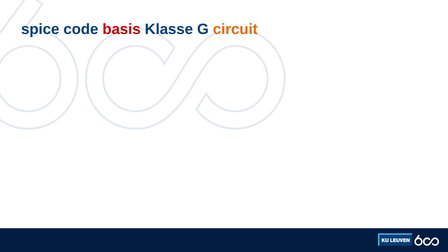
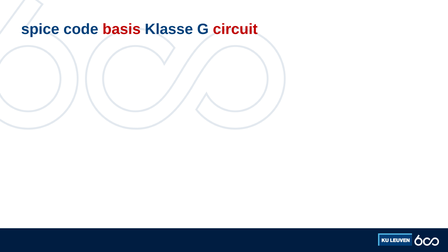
circuit colour: orange -> red
